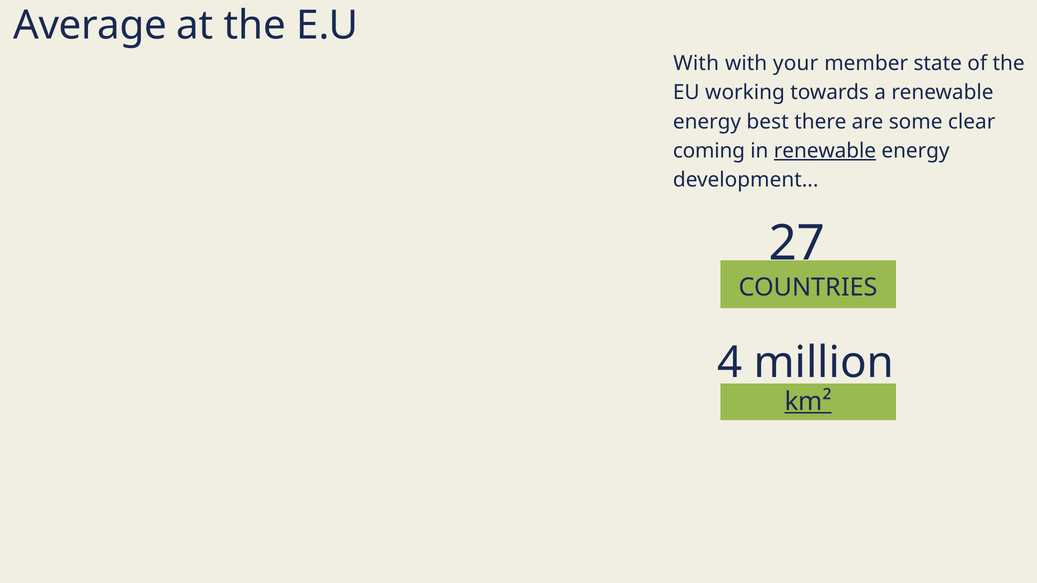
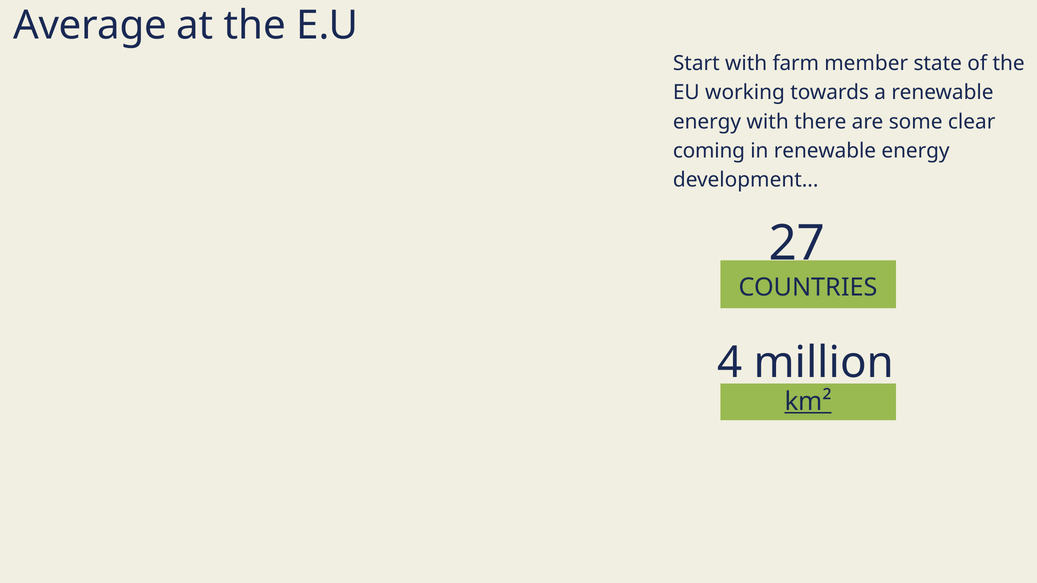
With at (696, 63): With -> Start
your: your -> farm
energy best: best -> with
renewable at (825, 151) underline: present -> none
